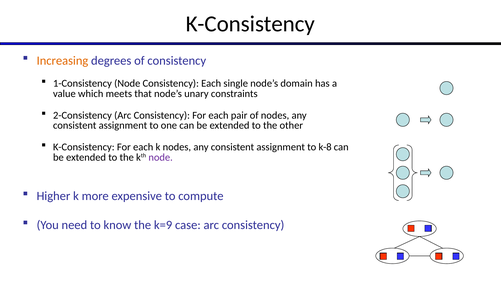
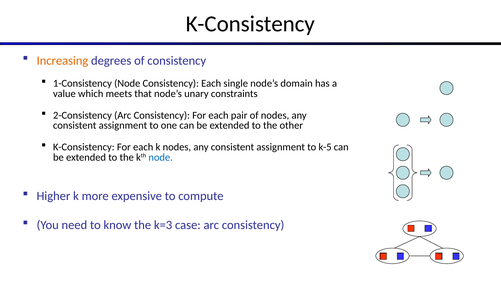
k-8: k-8 -> k-5
node at (161, 157) colour: purple -> blue
k=9: k=9 -> k=3
